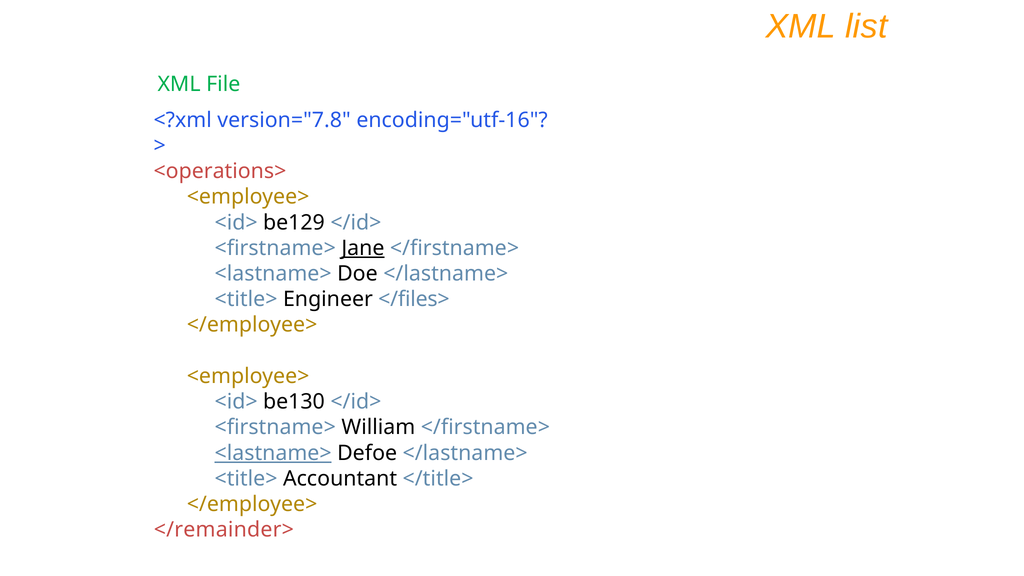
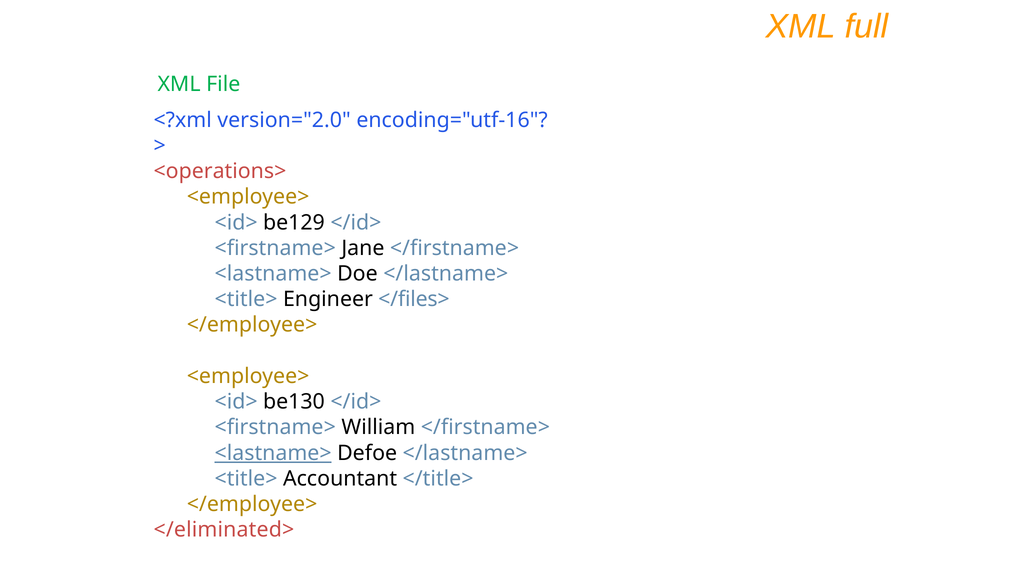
list: list -> full
version="7.8: version="7.8 -> version="2.0
Jane underline: present -> none
</remainder>: </remainder> -> </eliminated>
